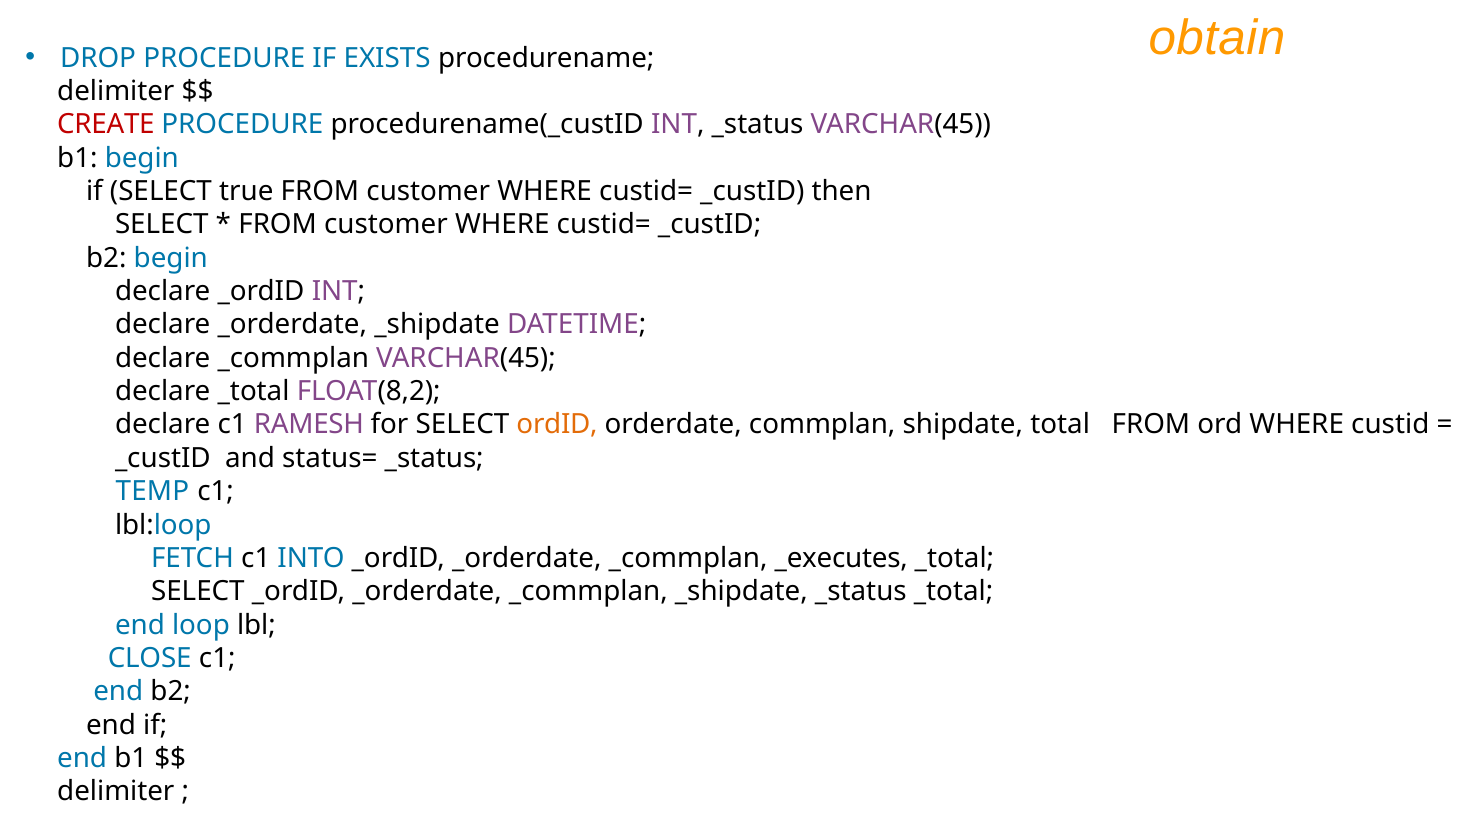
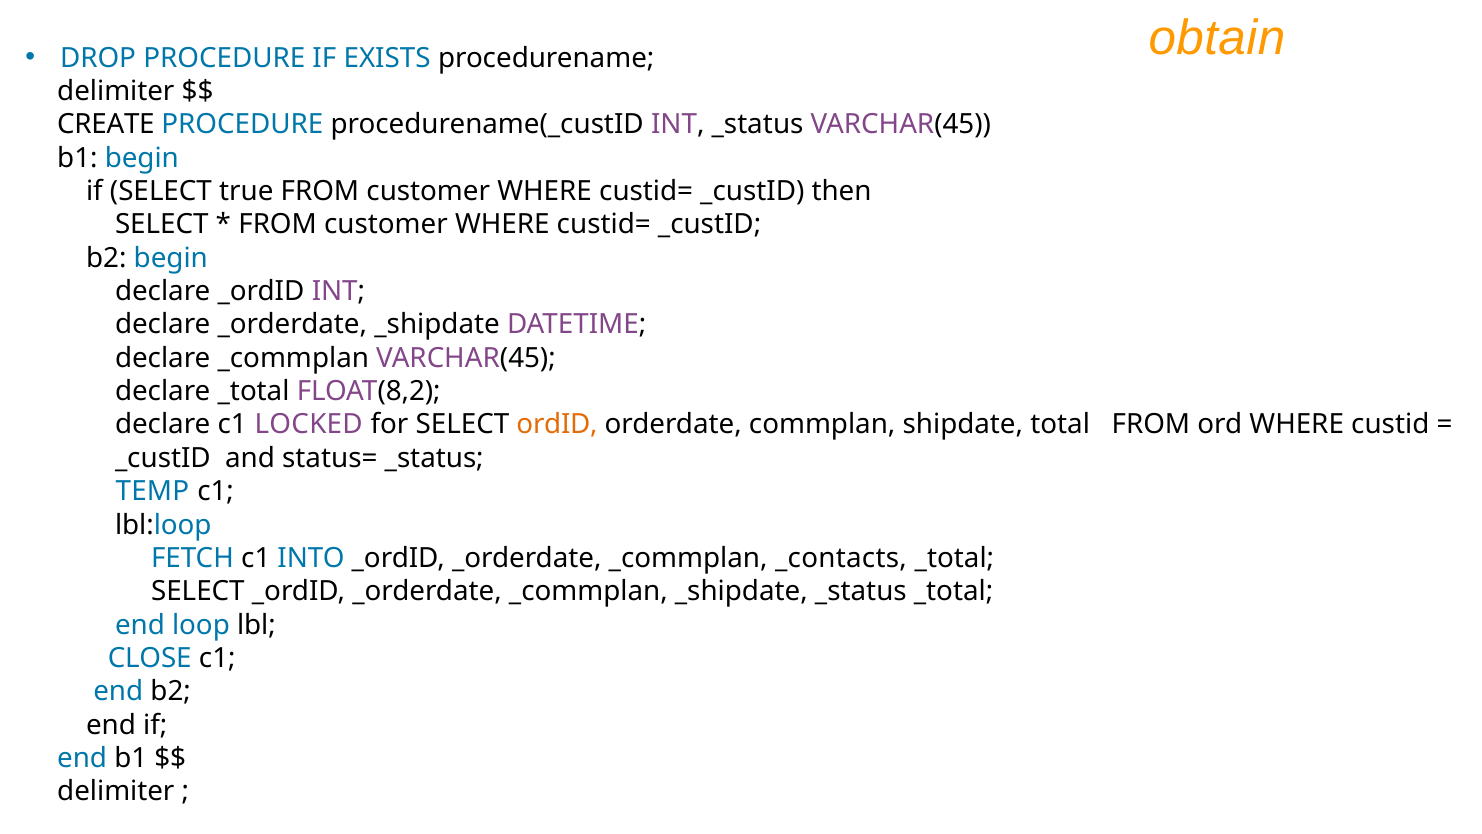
CREATE colour: red -> black
RAMESH: RAMESH -> LOCKED
_executes: _executes -> _contacts
